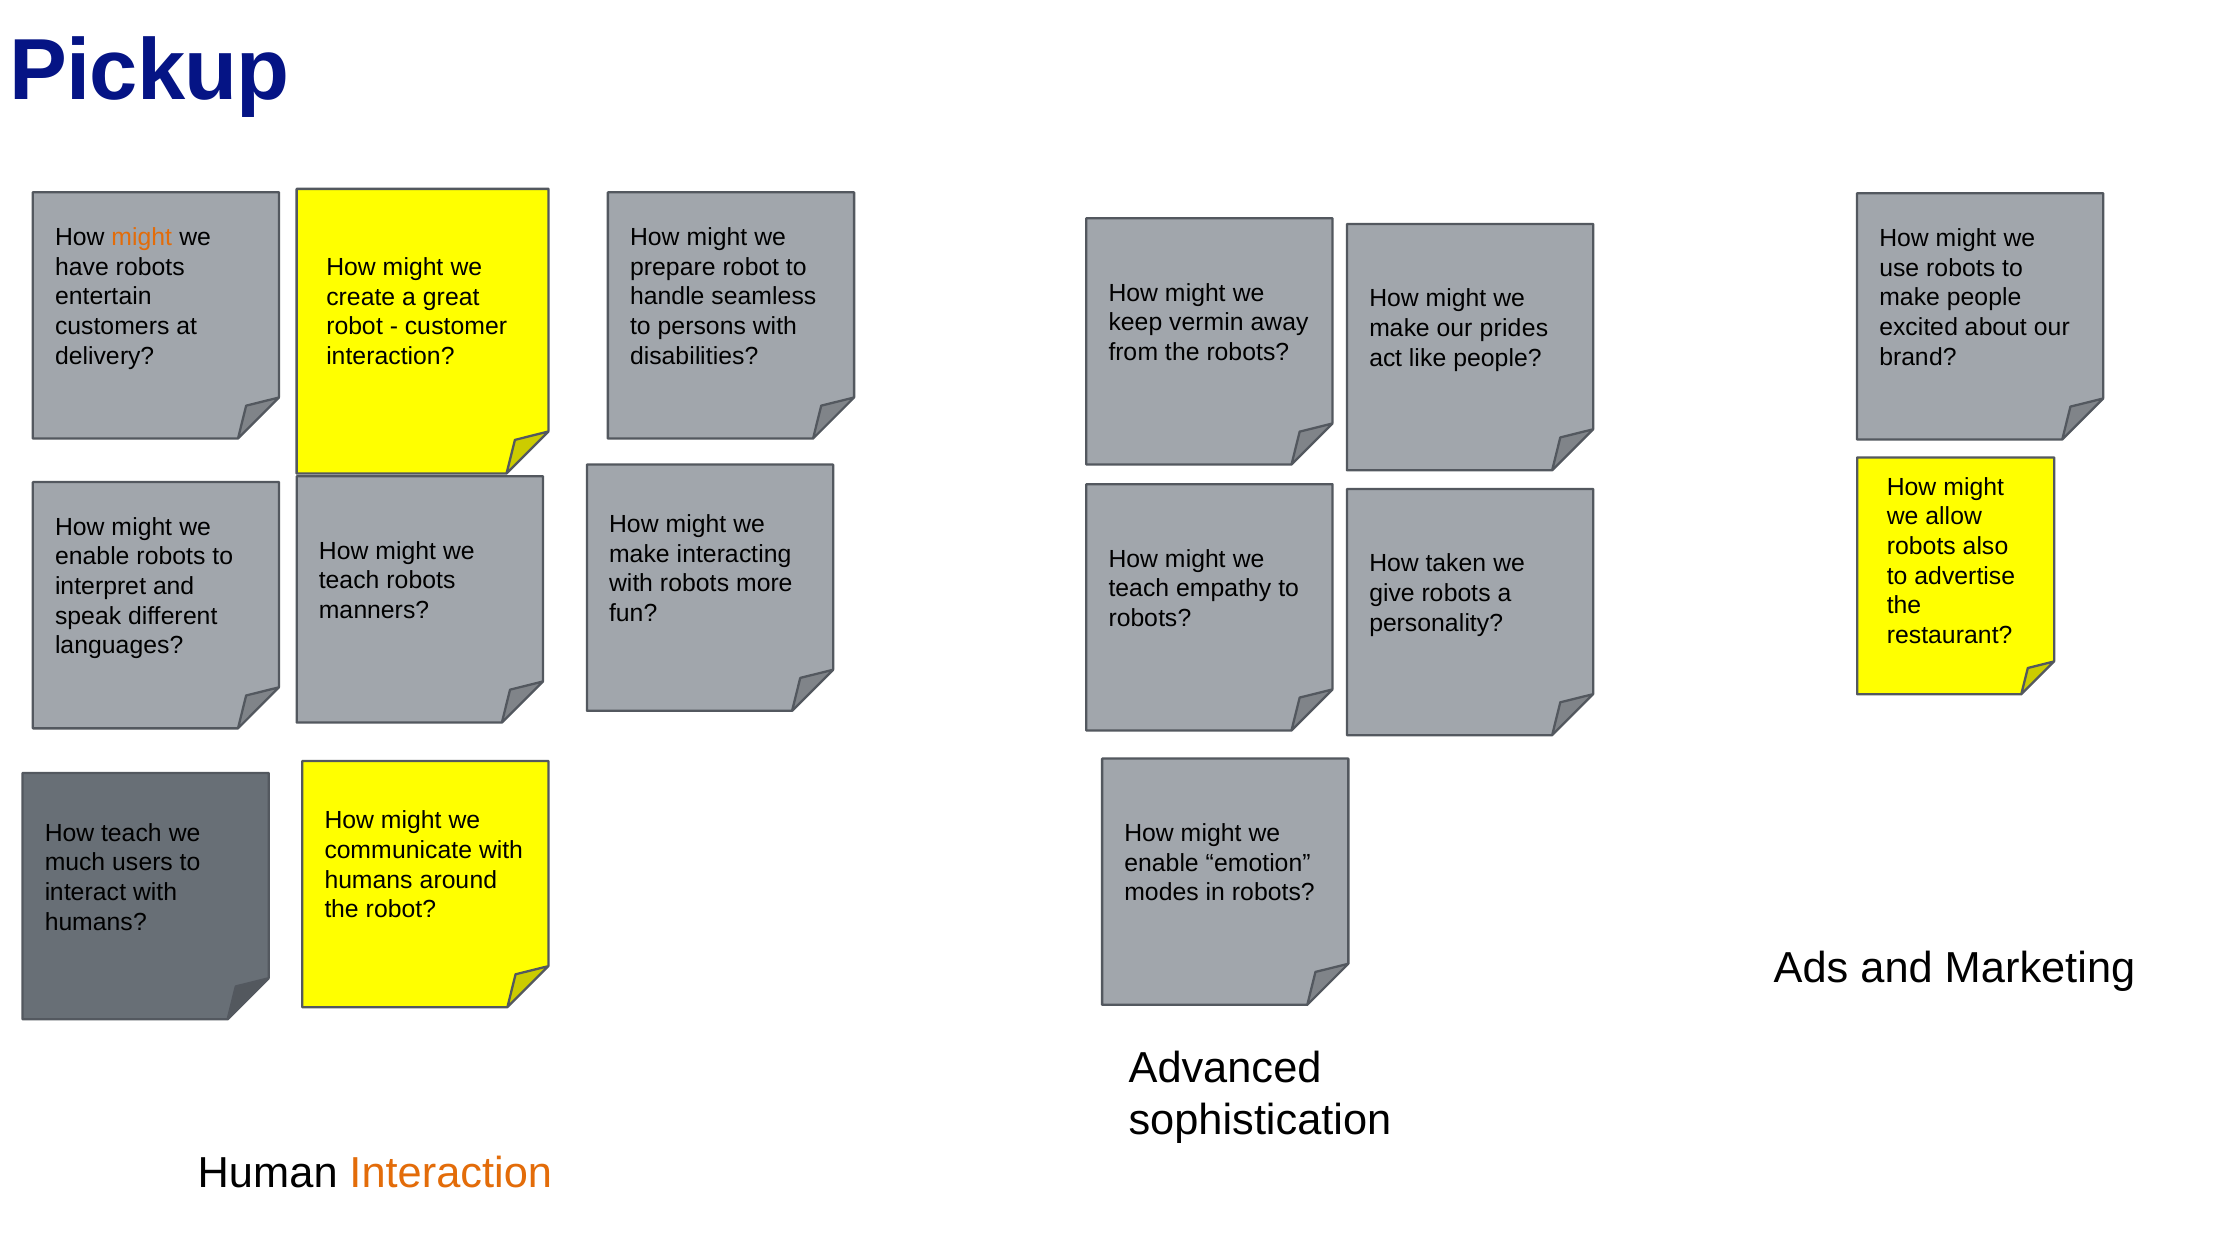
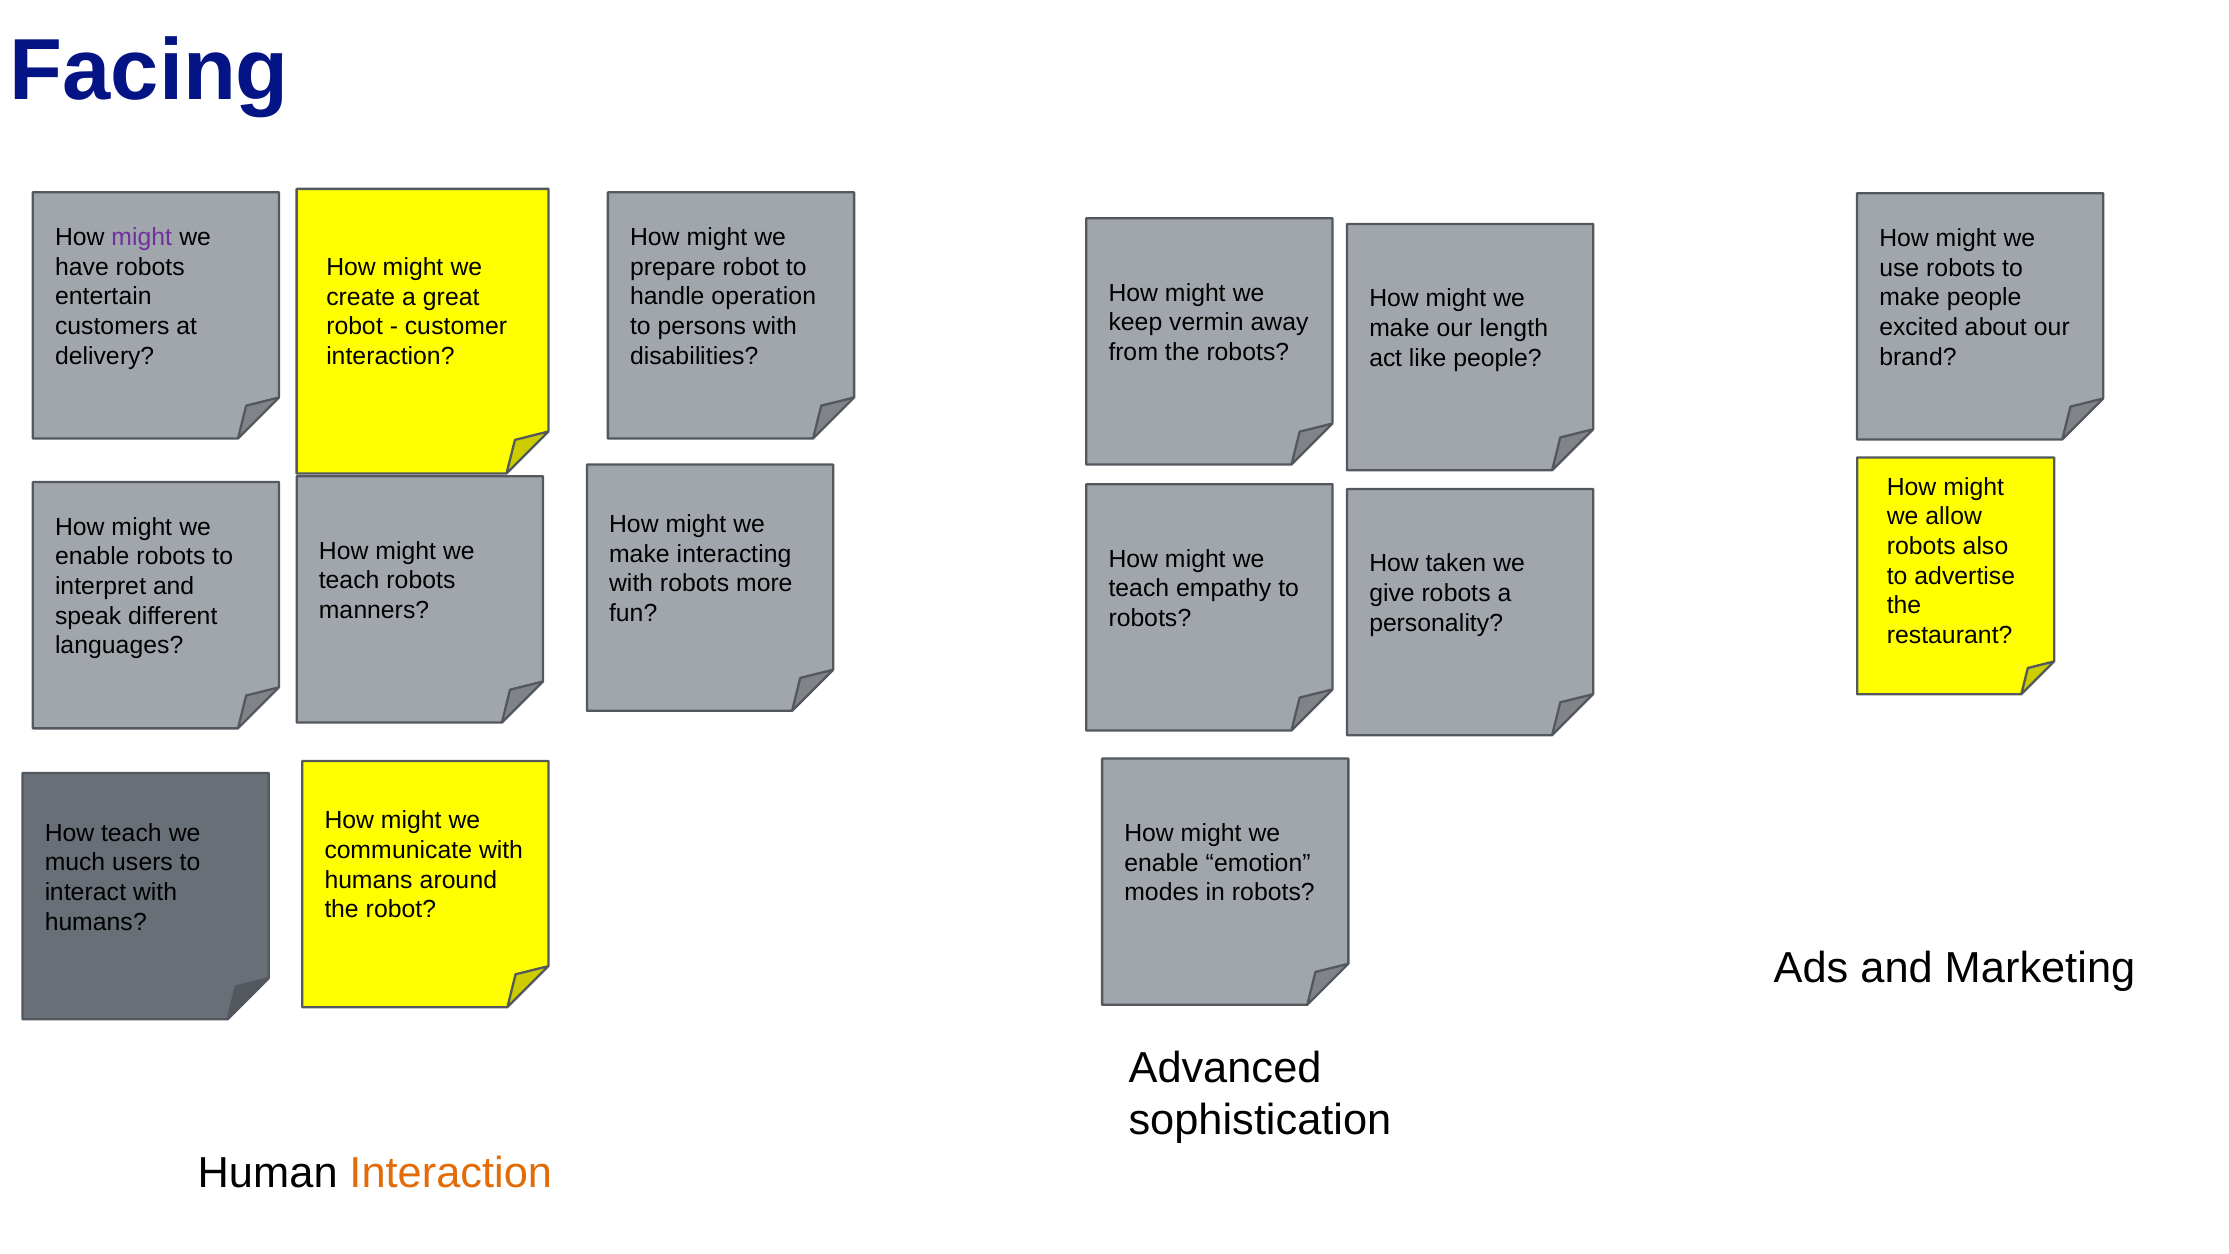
Pickup: Pickup -> Facing
might at (142, 237) colour: orange -> purple
seamless: seamless -> operation
prides: prides -> length
